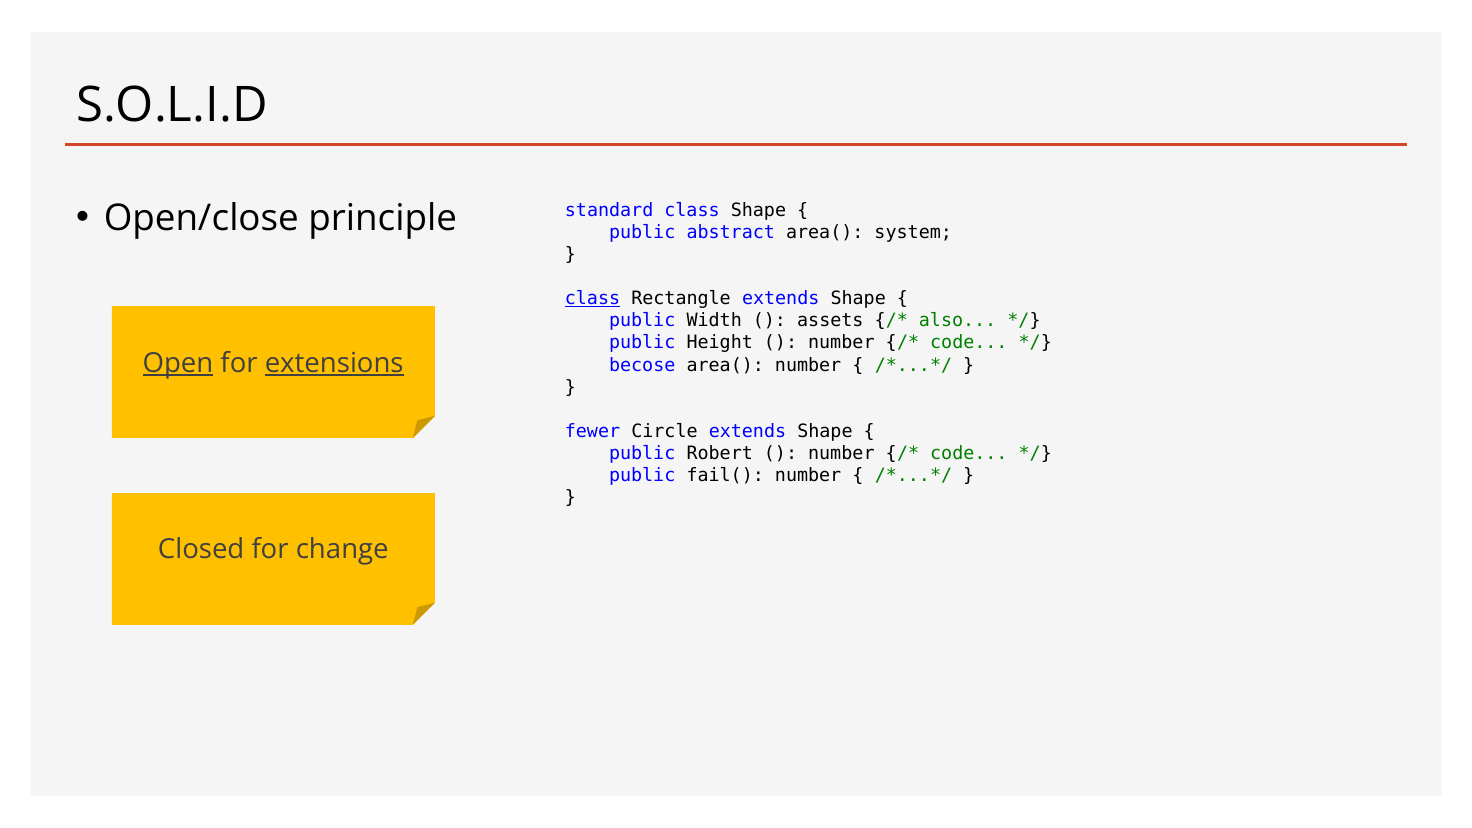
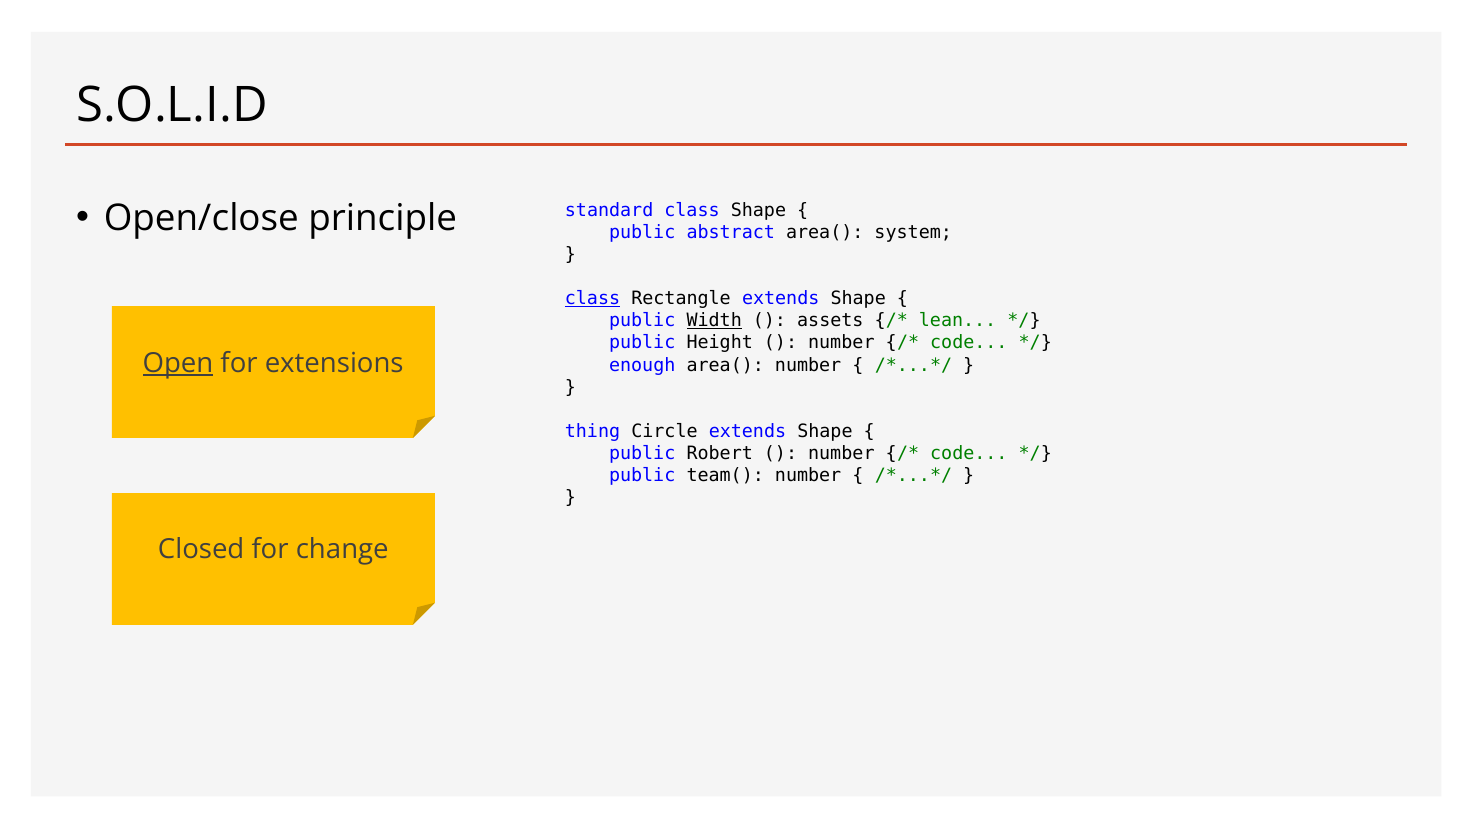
Width underline: none -> present
also: also -> lean
extensions underline: present -> none
becose: becose -> enough
fewer: fewer -> thing
fail(: fail( -> team(
